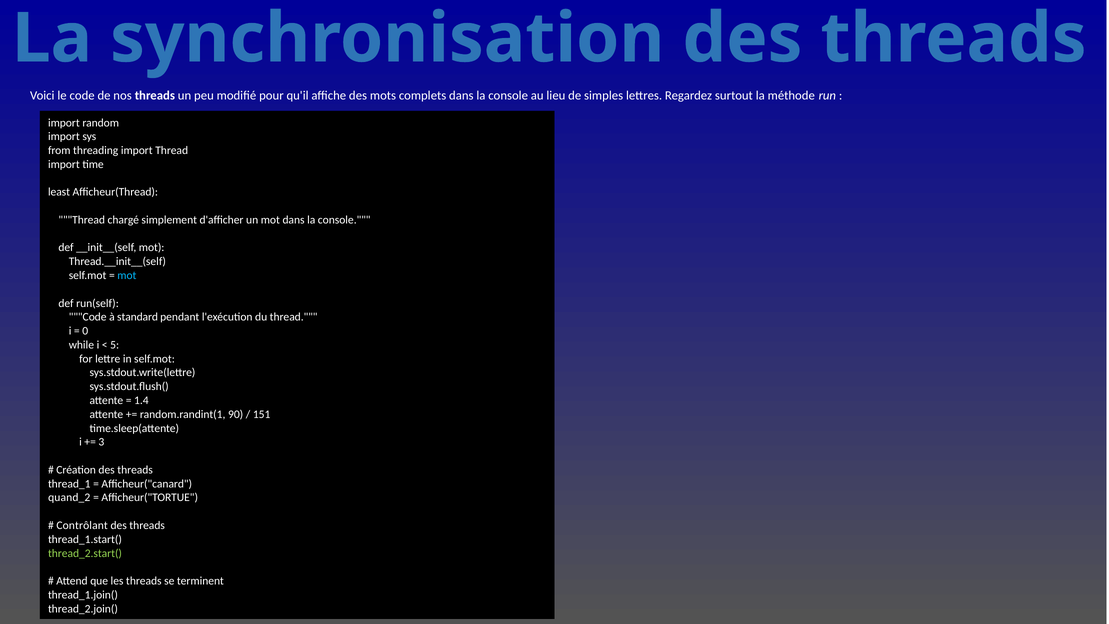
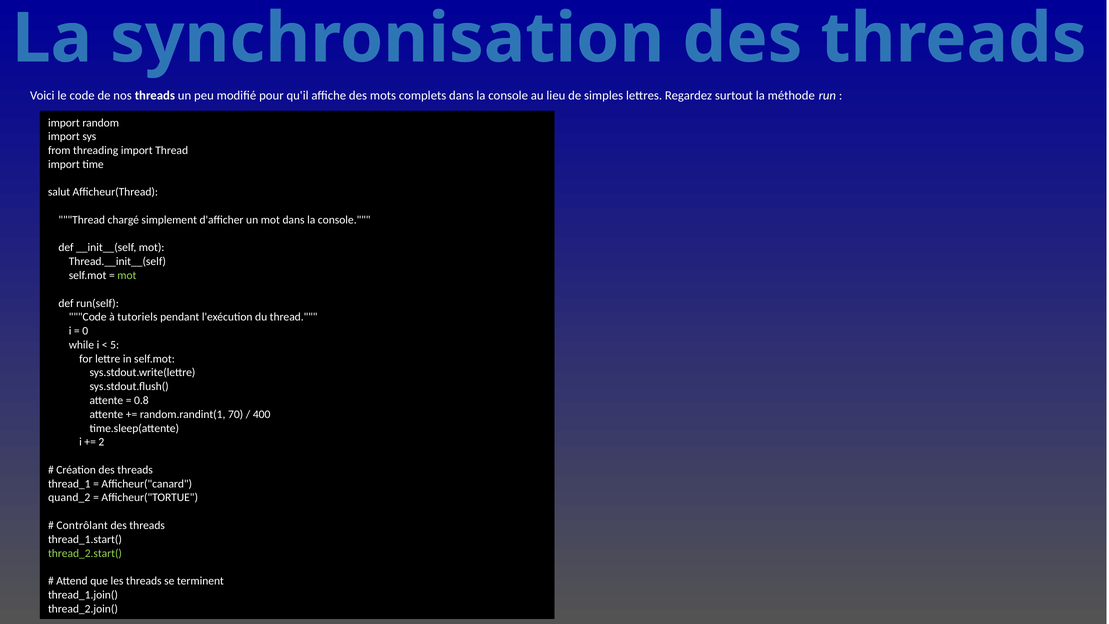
least: least -> salut
mot at (127, 275) colour: light blue -> light green
standard: standard -> tutoriels
1.4: 1.4 -> 0.8
90: 90 -> 70
151: 151 -> 400
3: 3 -> 2
